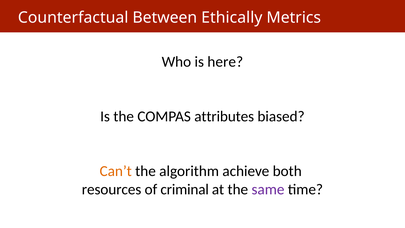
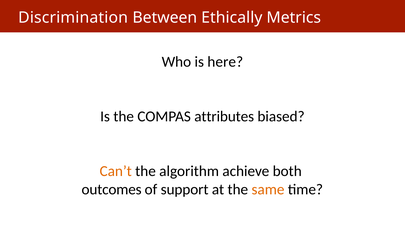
Counterfactual: Counterfactual -> Discrimination
resources: resources -> outcomes
criminal: criminal -> support
same colour: purple -> orange
